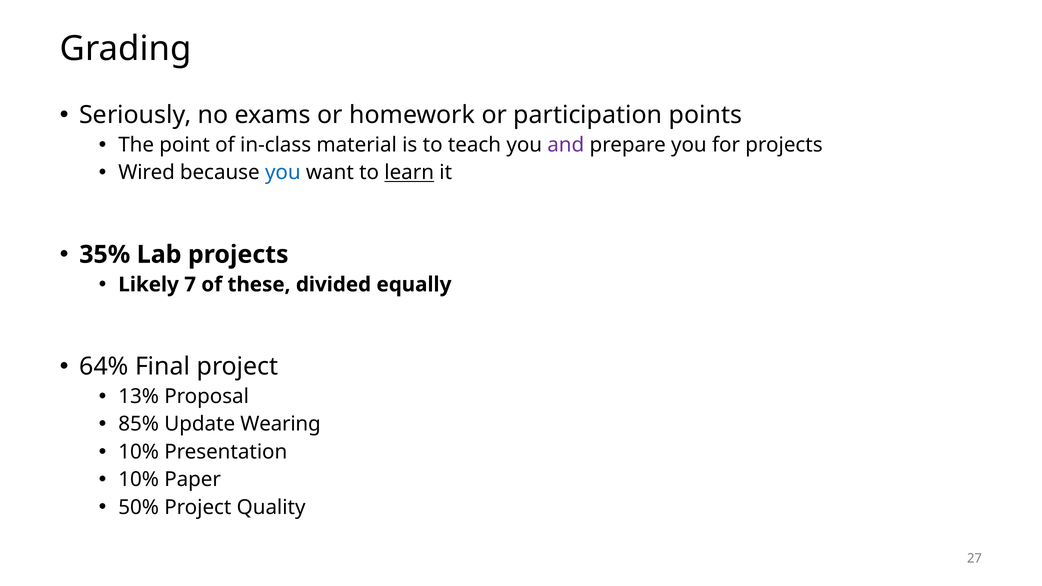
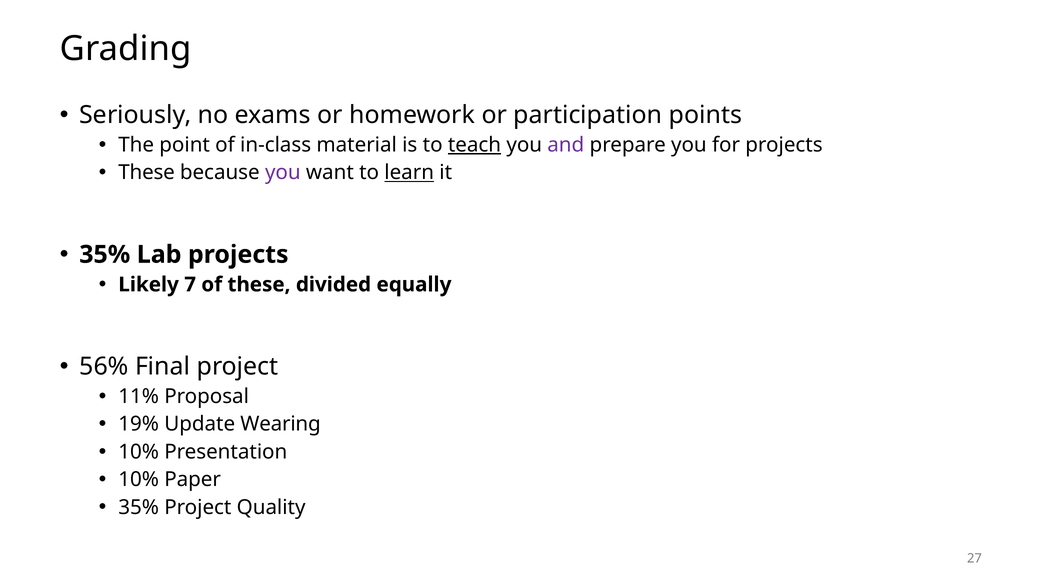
teach underline: none -> present
Wired at (147, 173): Wired -> These
you at (283, 173) colour: blue -> purple
64%: 64% -> 56%
13%: 13% -> 11%
85%: 85% -> 19%
50% at (139, 507): 50% -> 35%
